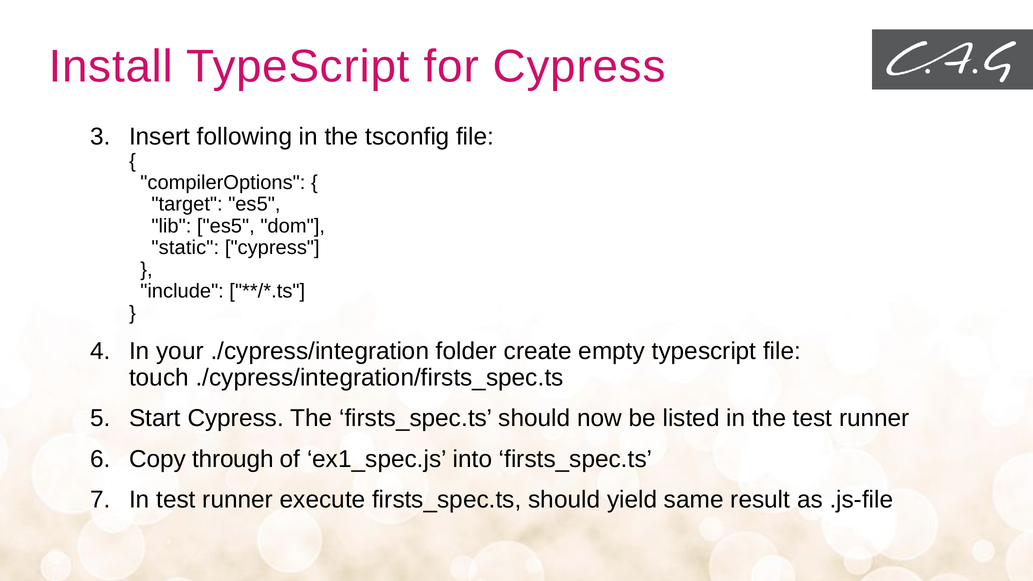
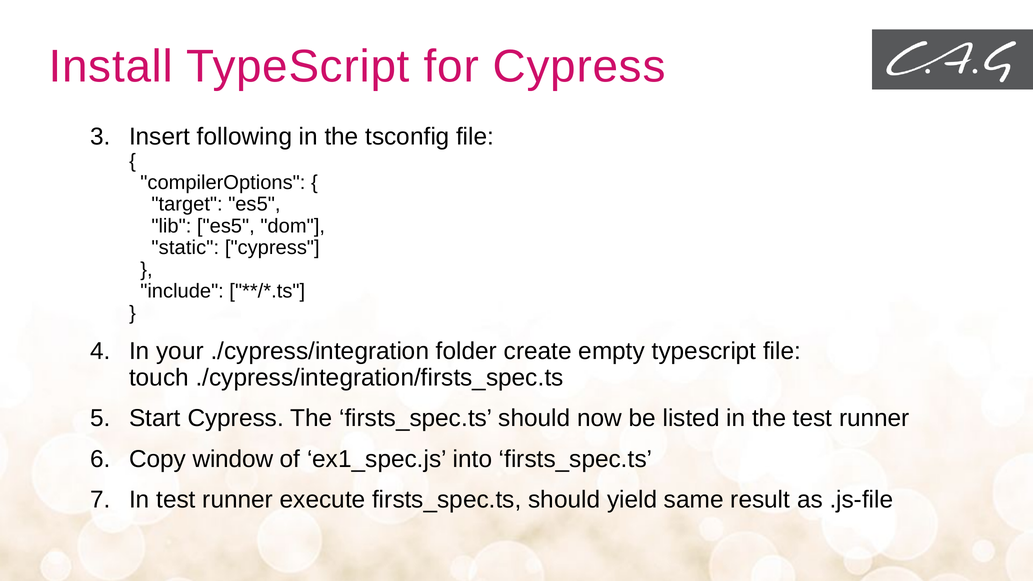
through: through -> window
